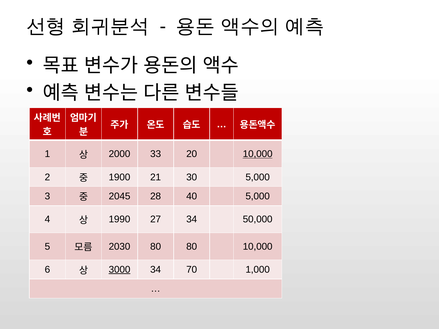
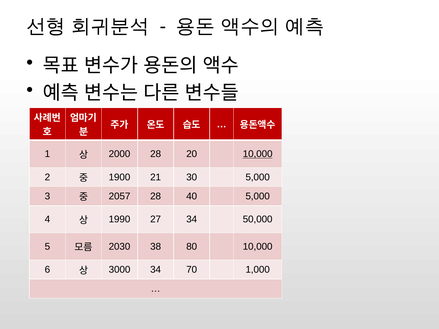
2000 33: 33 -> 28
2045: 2045 -> 2057
2030 80: 80 -> 38
3000 underline: present -> none
